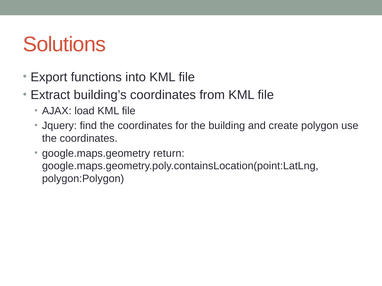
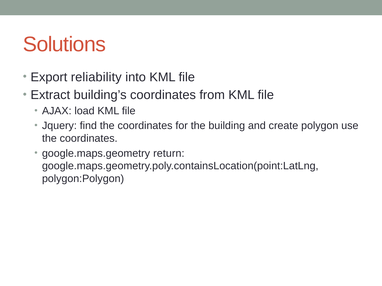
functions: functions -> reliability
